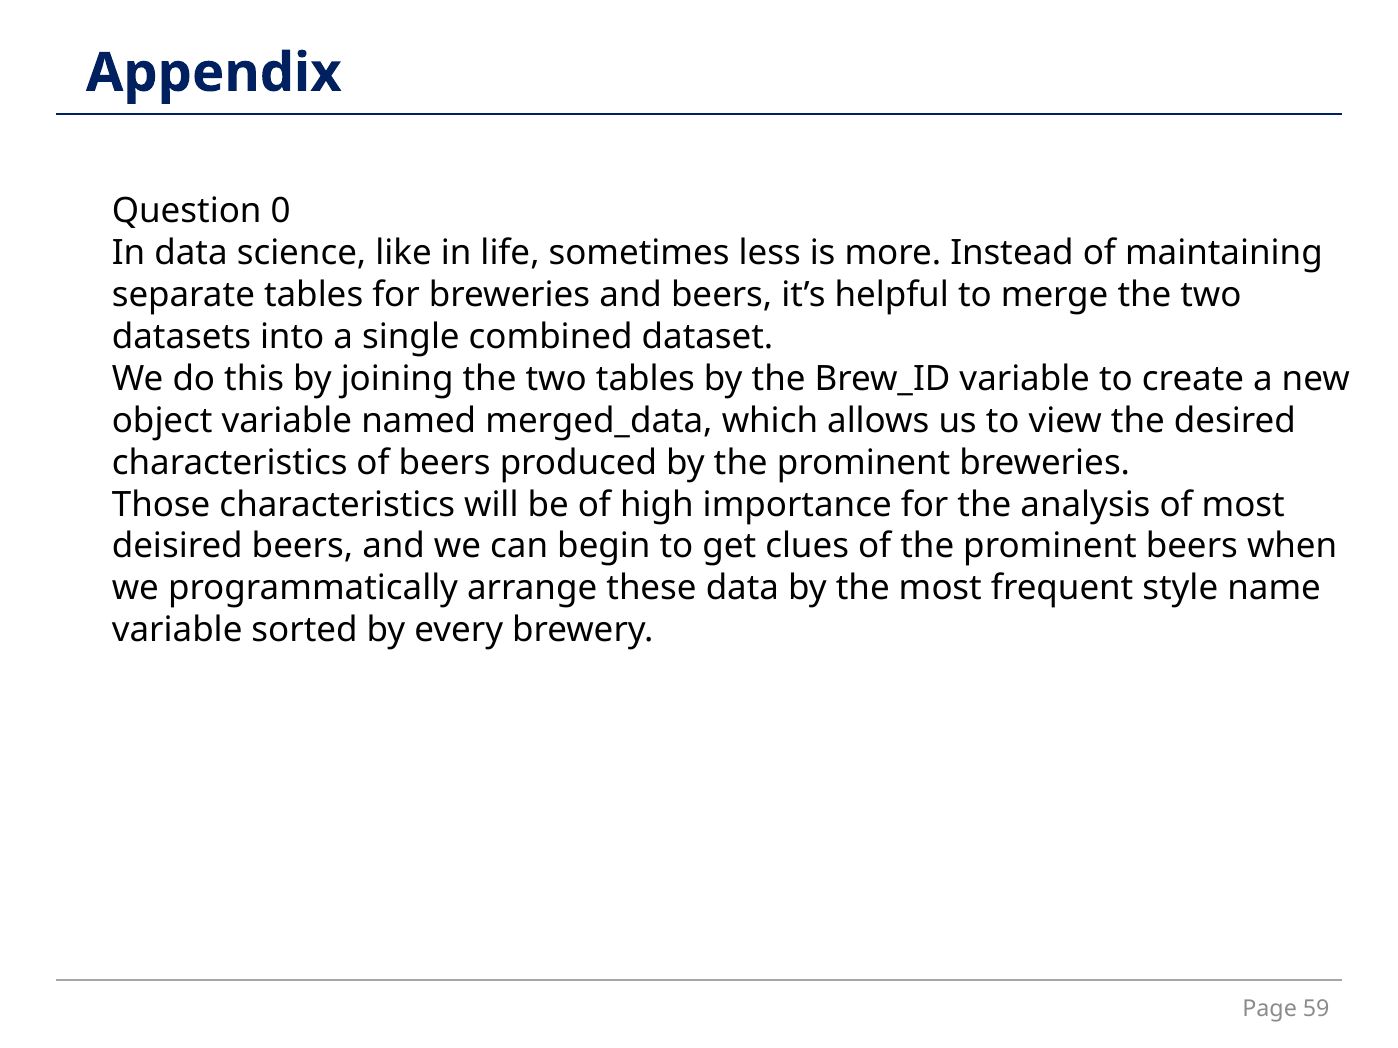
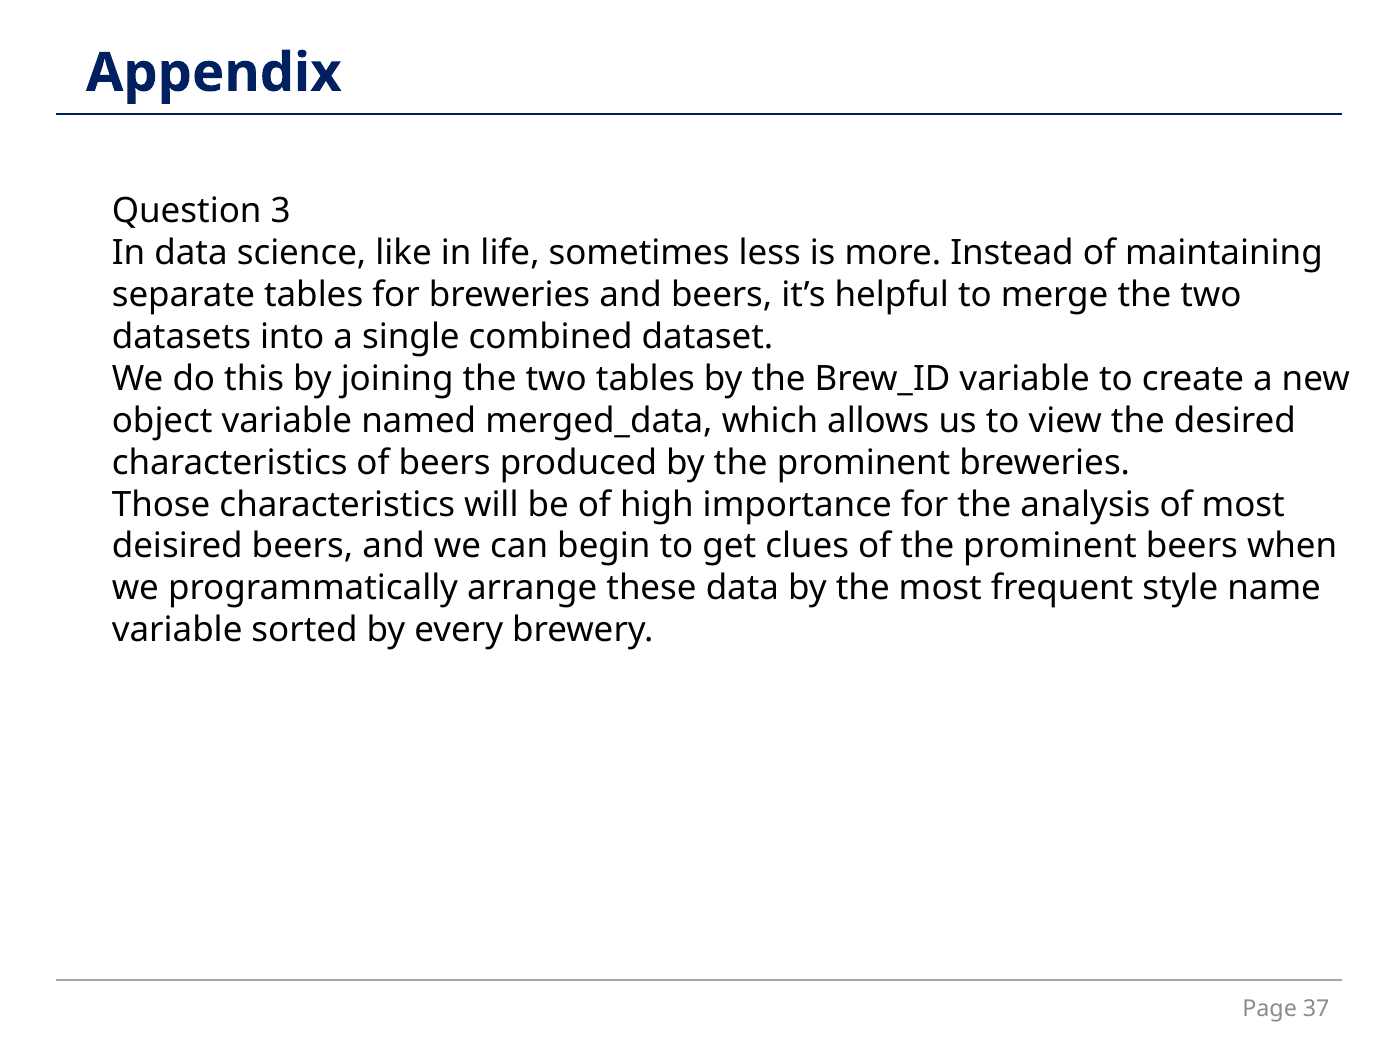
0: 0 -> 3
59: 59 -> 37
